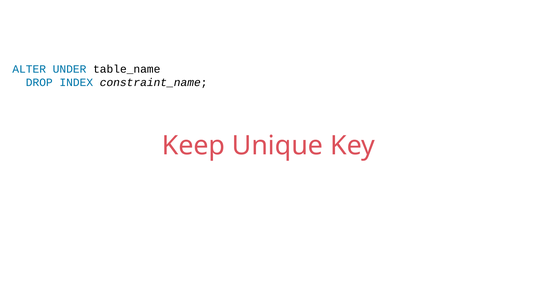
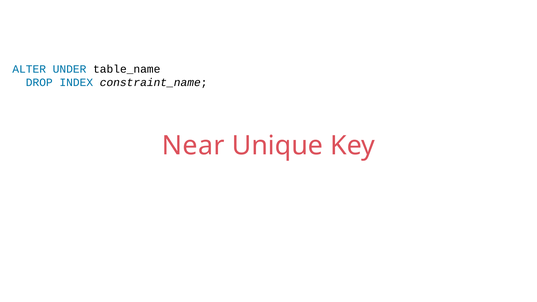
Keep: Keep -> Near
